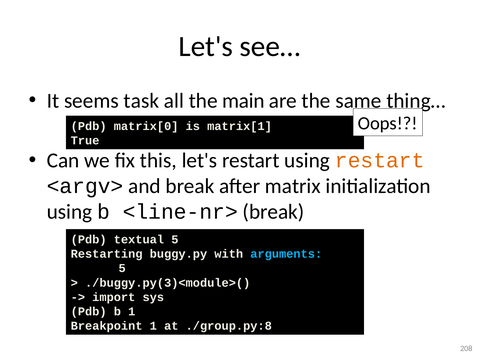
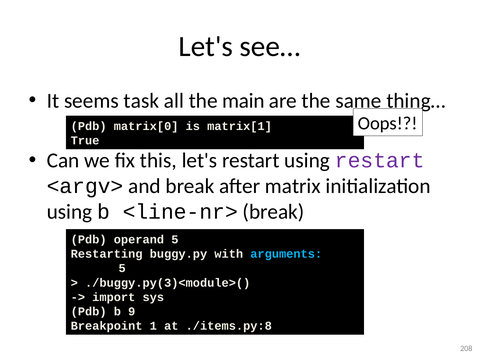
restart at (380, 160) colour: orange -> purple
textual: textual -> operand
b 1: 1 -> 9
./group.py:8: ./group.py:8 -> ./items.py:8
